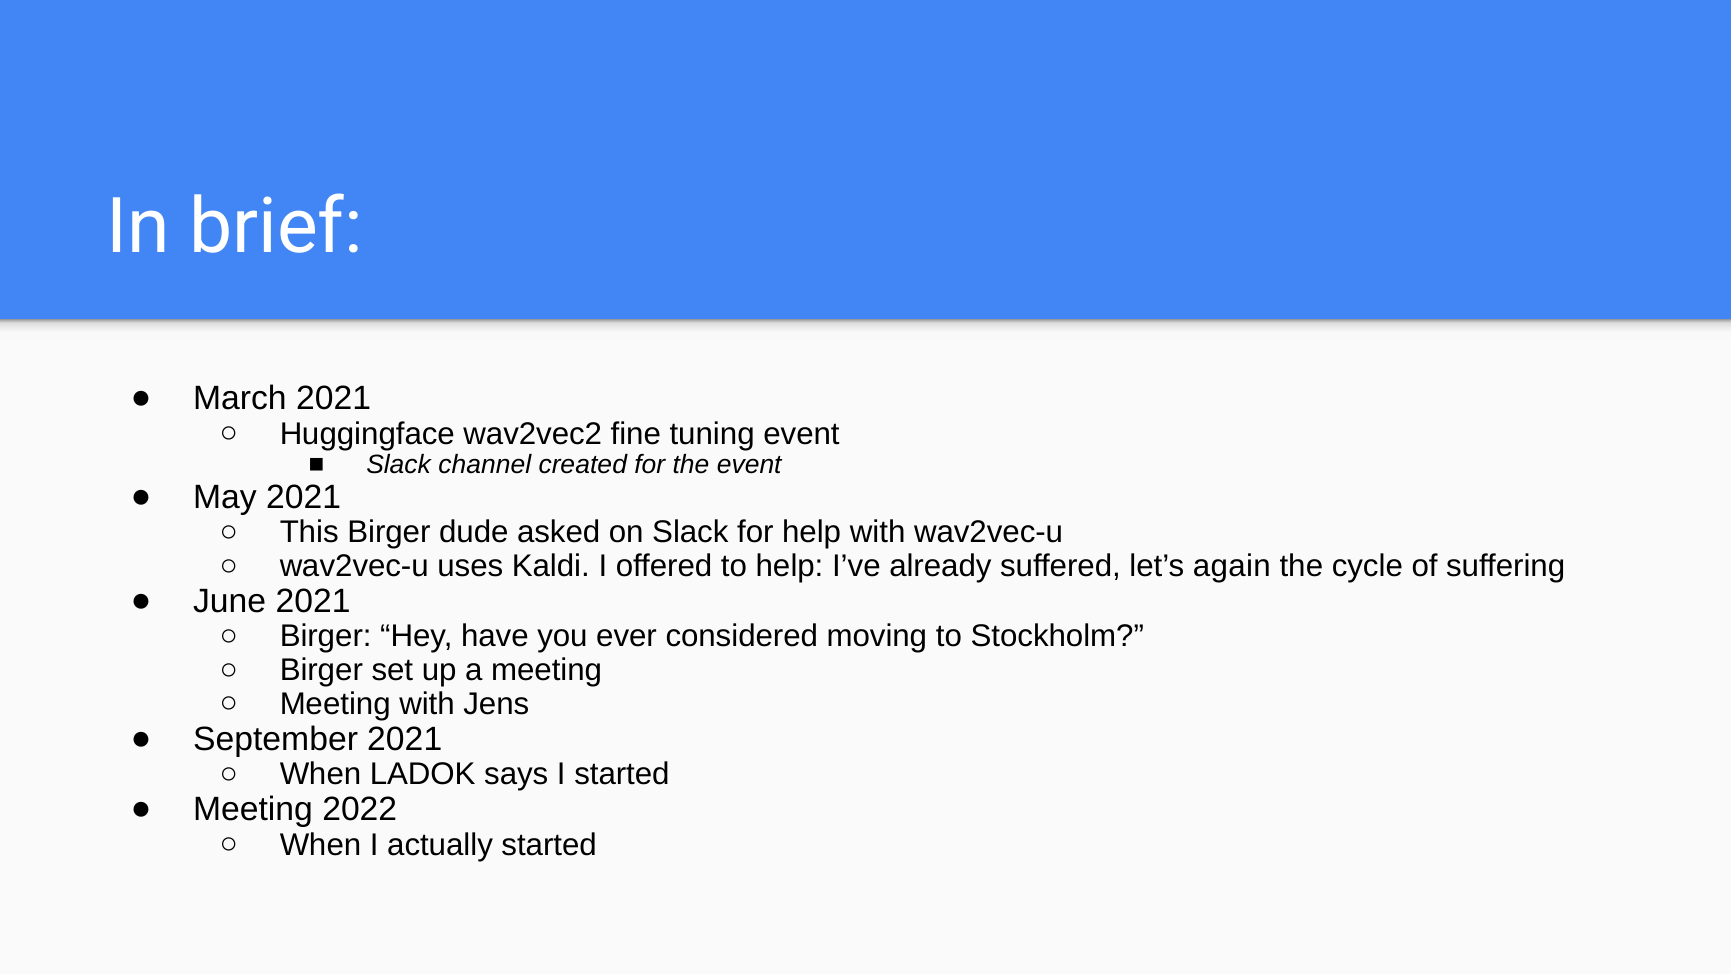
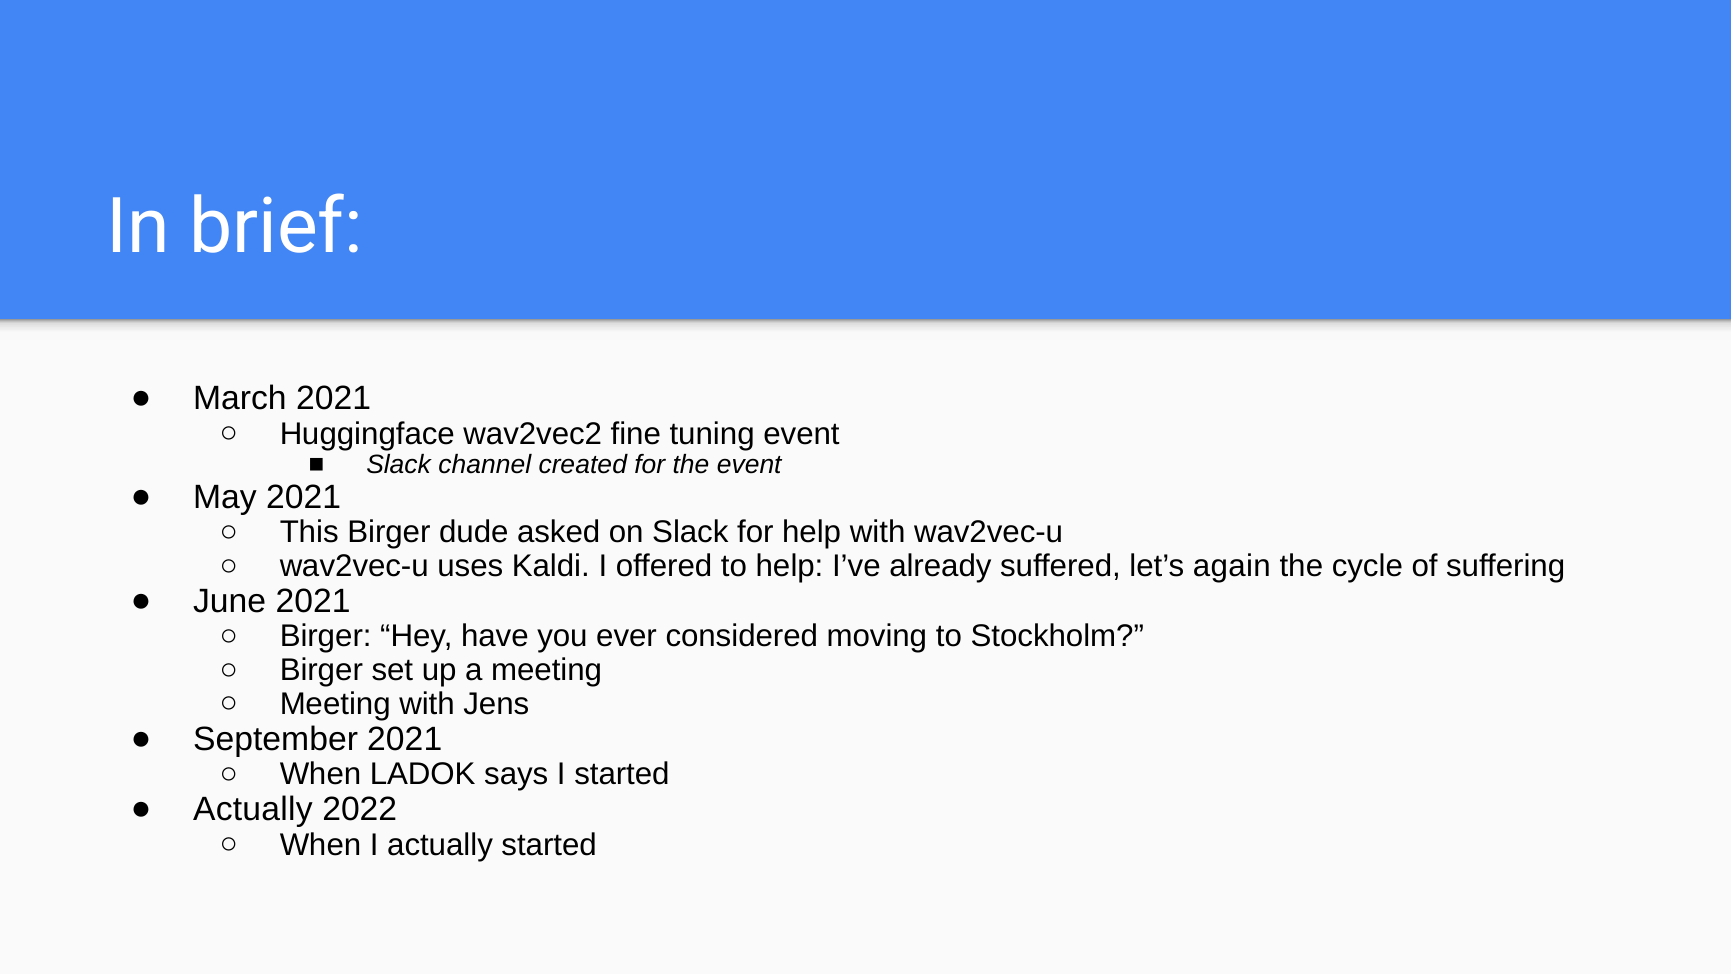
Meeting at (253, 809): Meeting -> Actually
